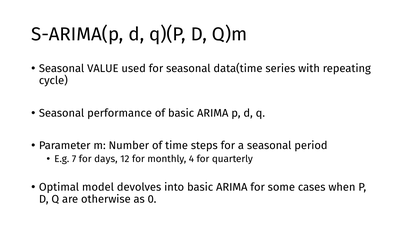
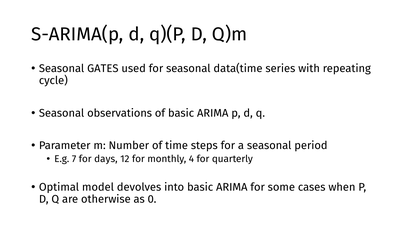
VALUE: VALUE -> GATES
performance: performance -> observations
